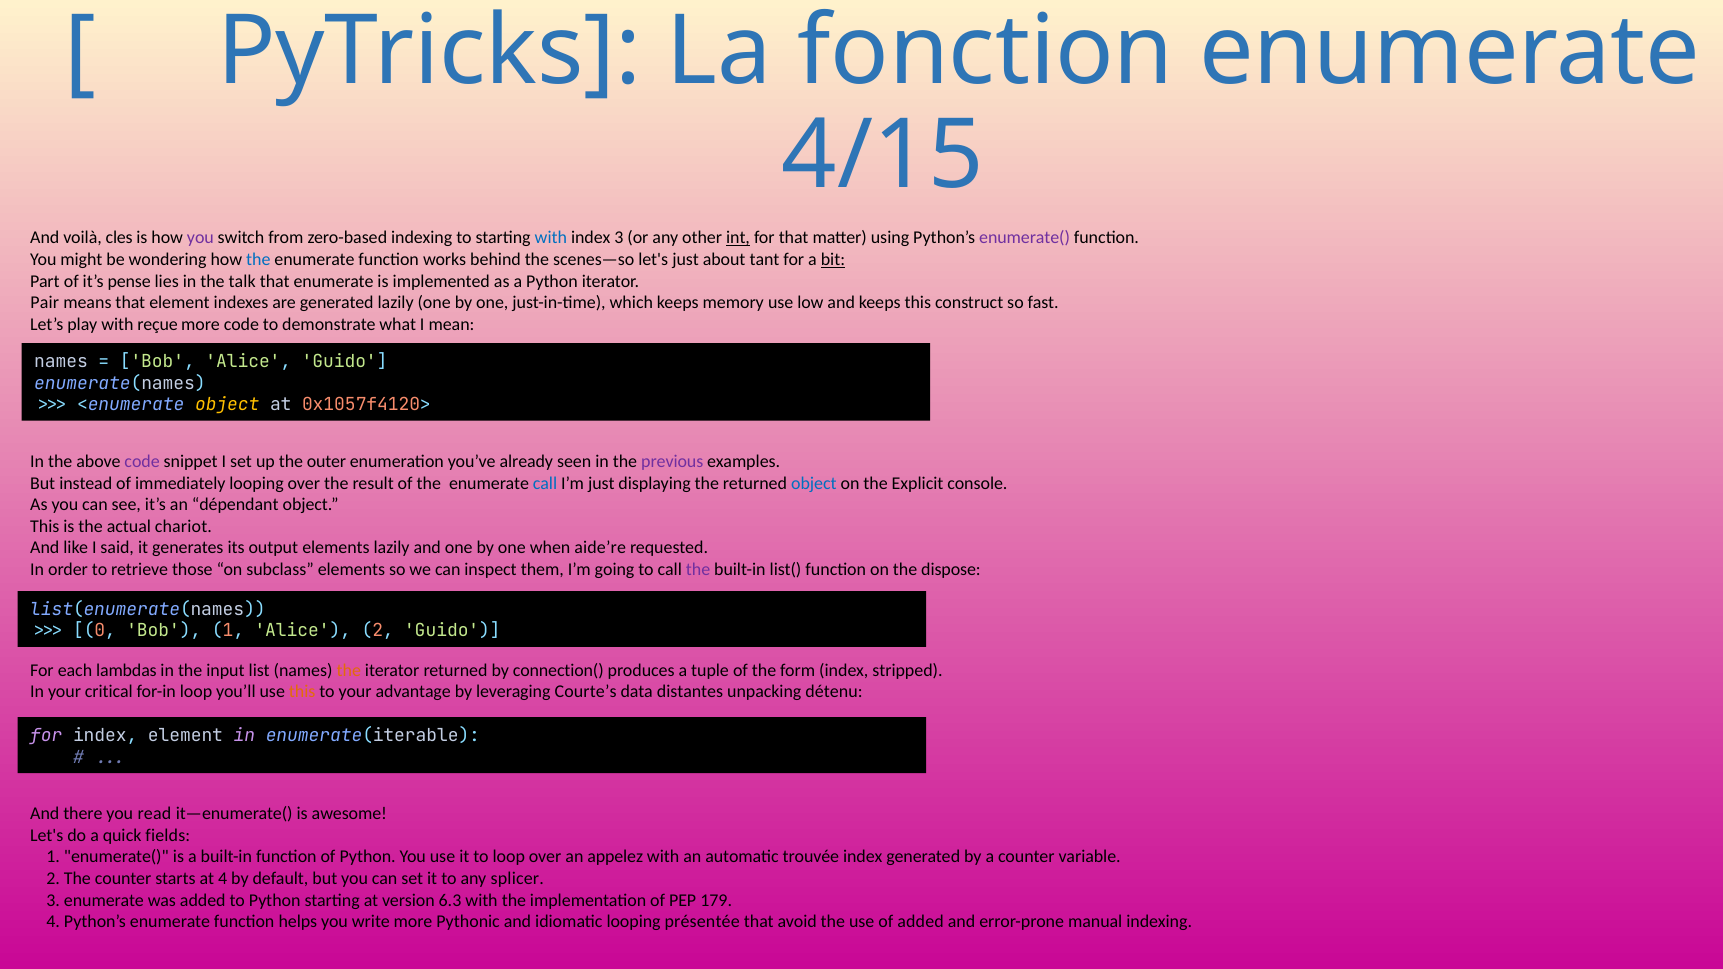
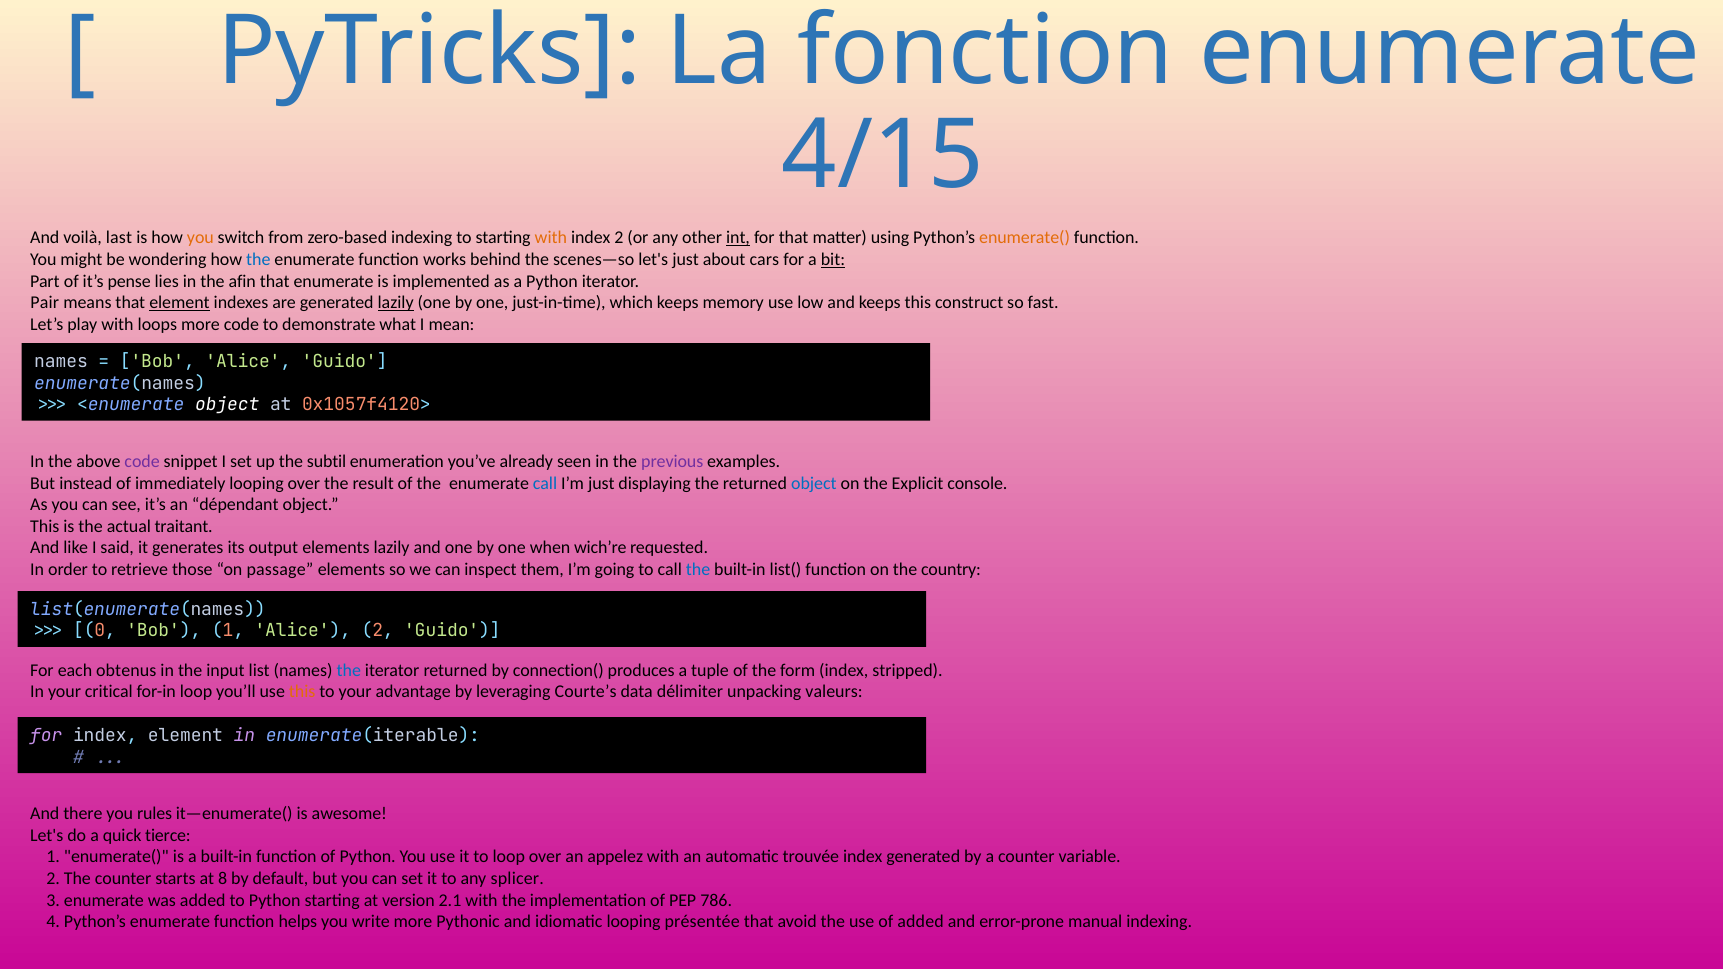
cles: cles -> last
you at (200, 238) colour: purple -> orange
with at (551, 238) colour: blue -> orange
index 3: 3 -> 2
enumerate( at (1025, 238) colour: purple -> orange
tant: tant -> cars
talk: talk -> afin
element at (179, 303) underline: none -> present
lazily at (396, 303) underline: none -> present
reçue: reçue -> loops
object at (227, 405) colour: yellow -> white
outer: outer -> subtil
chariot: chariot -> traitant
aide’re: aide’re -> wich’re
subclass: subclass -> passage
the at (698, 570) colour: purple -> blue
dispose: dispose -> country
lambdas: lambdas -> obtenus
the at (349, 671) colour: orange -> blue
distantes: distantes -> délimiter
détenu: détenu -> valeurs
read: read -> rules
fields: fields -> tierce
at 4: 4 -> 8
6.3: 6.3 -> 2.1
179: 179 -> 786
